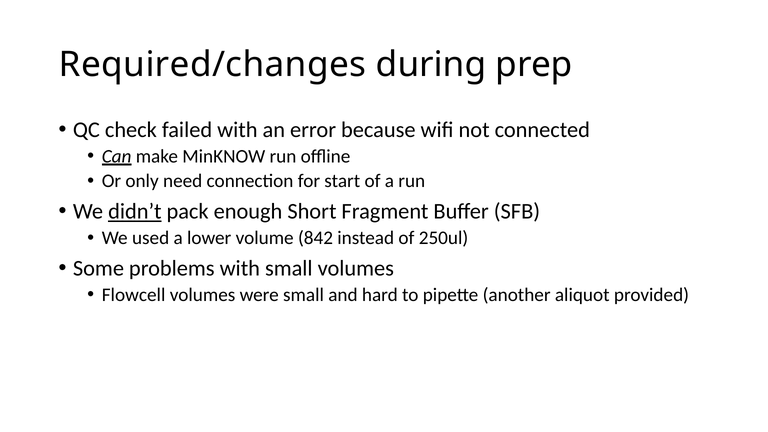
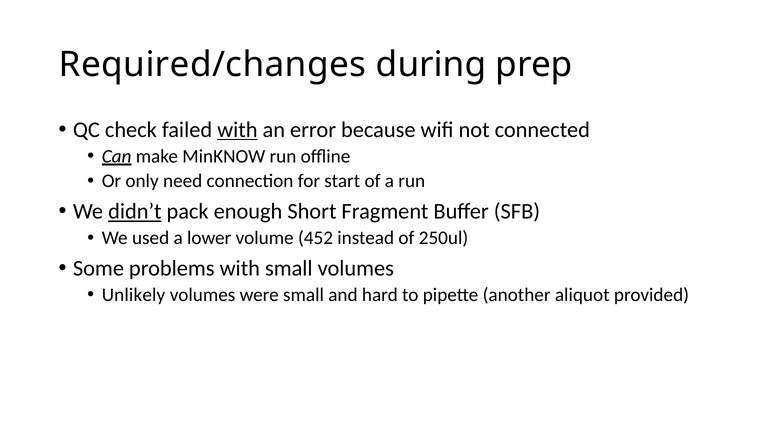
with at (237, 130) underline: none -> present
842: 842 -> 452
Flowcell: Flowcell -> Unlikely
